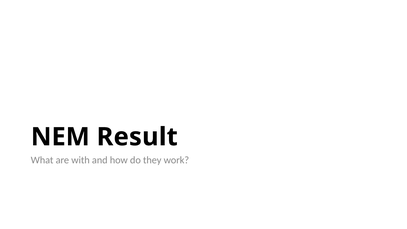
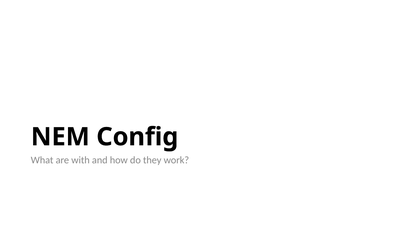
Result: Result -> Config
